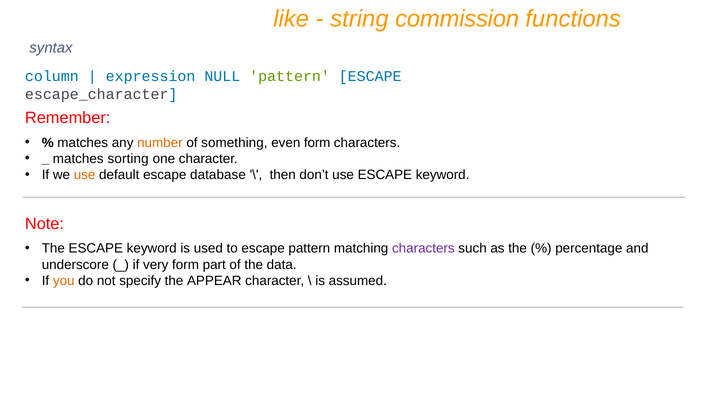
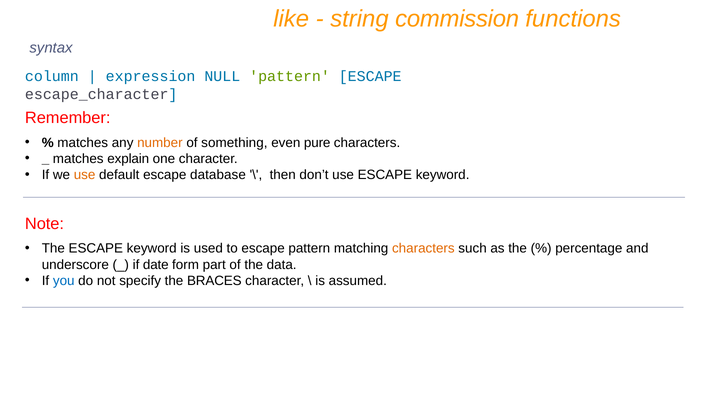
even form: form -> pure
sorting: sorting -> explain
characters at (423, 248) colour: purple -> orange
very: very -> date
you colour: orange -> blue
APPEAR: APPEAR -> BRACES
